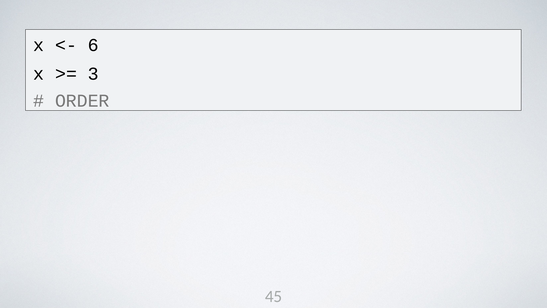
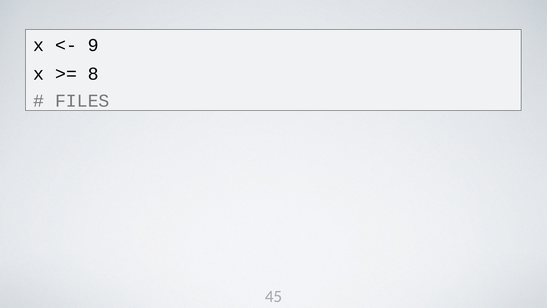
6: 6 -> 9
3: 3 -> 8
ORDER: ORDER -> FILES
